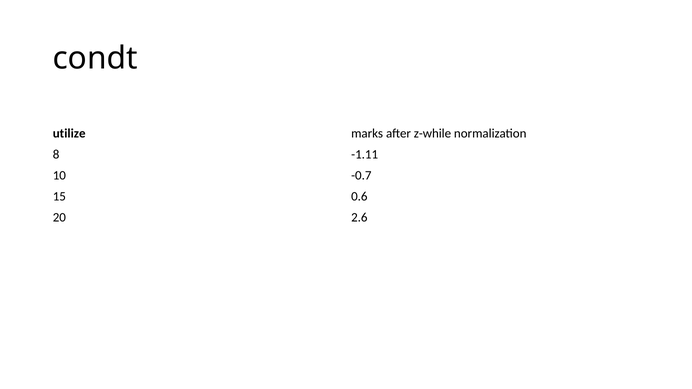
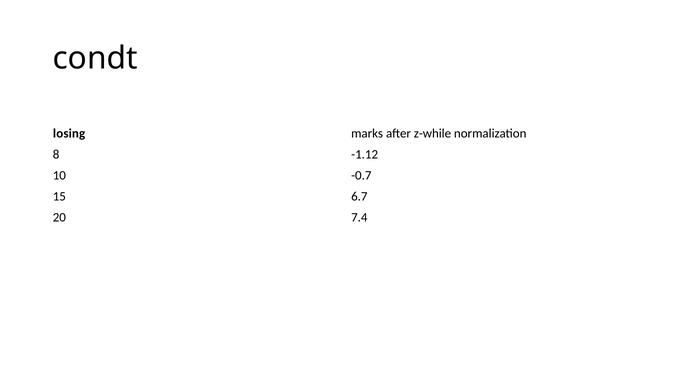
utilize: utilize -> losing
-1.11: -1.11 -> -1.12
0.6: 0.6 -> 6.7
2.6: 2.6 -> 7.4
